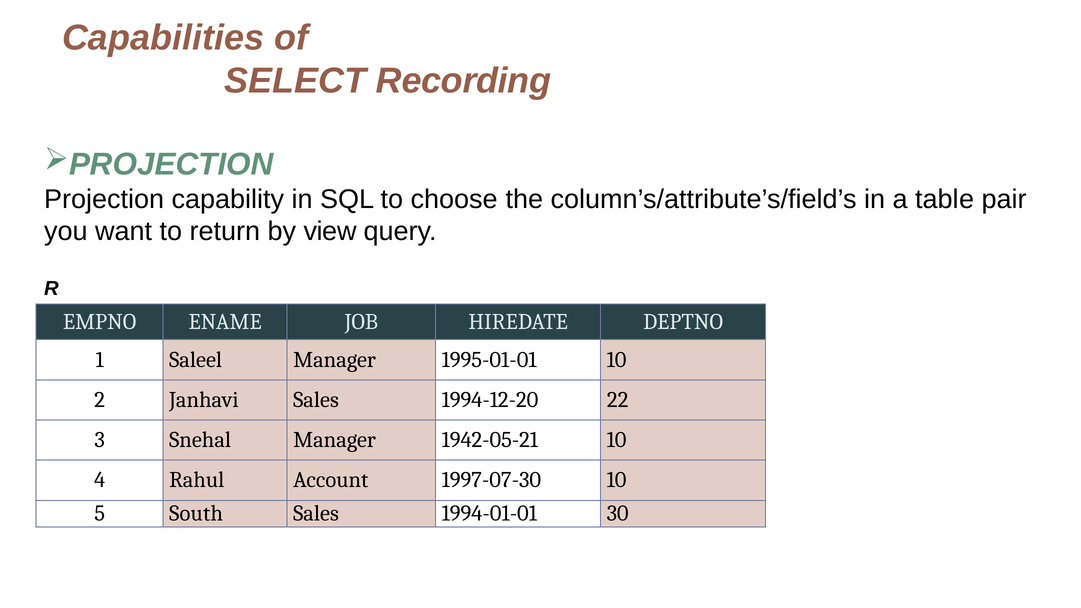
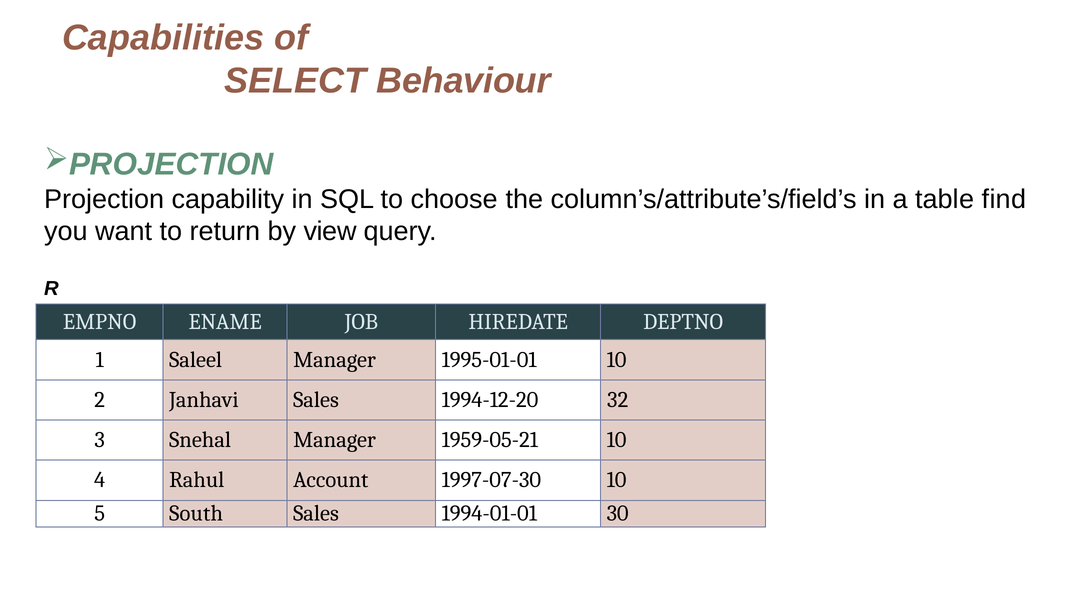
Recording: Recording -> Behaviour
pair: pair -> find
22: 22 -> 32
1942-05-21: 1942-05-21 -> 1959-05-21
